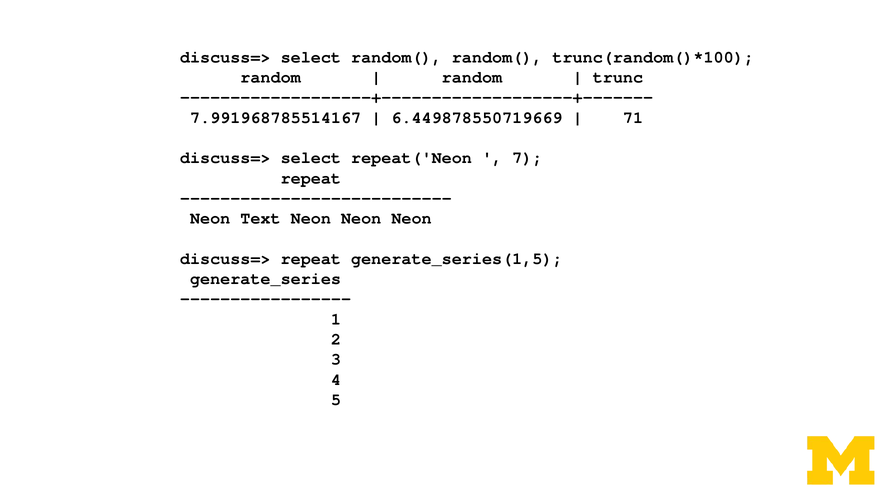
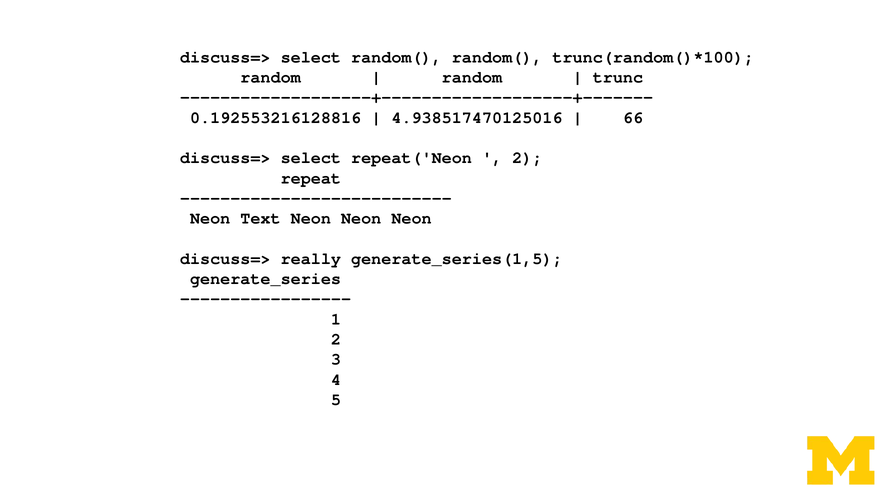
7.991968785514167: 7.991968785514167 -> 0.192553216128816
6.449878550719669: 6.449878550719669 -> 4.938517470125016
71: 71 -> 66
7 at (527, 158): 7 -> 2
discuss=> repeat: repeat -> really
